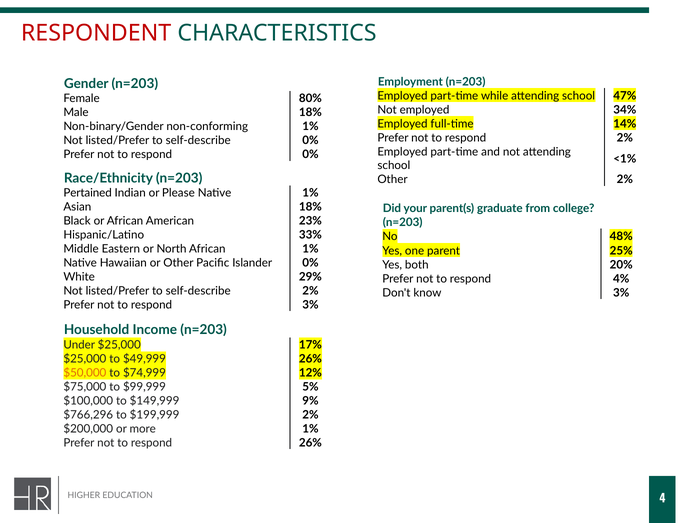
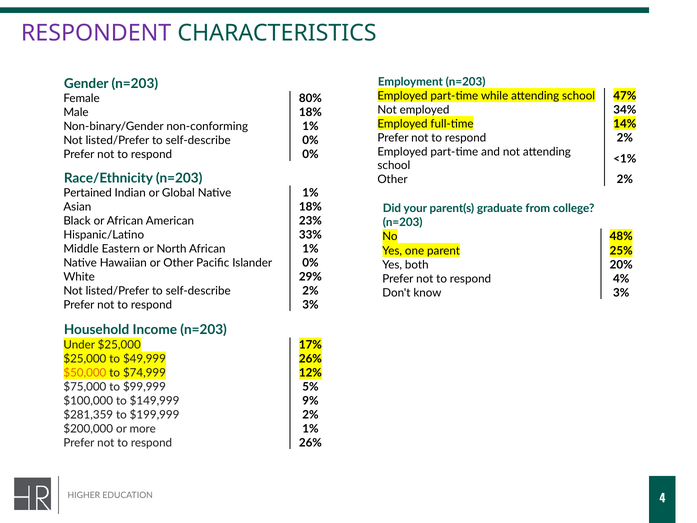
RESPONDENT colour: red -> purple
Please: Please -> Global
$766,296: $766,296 -> $281,359
